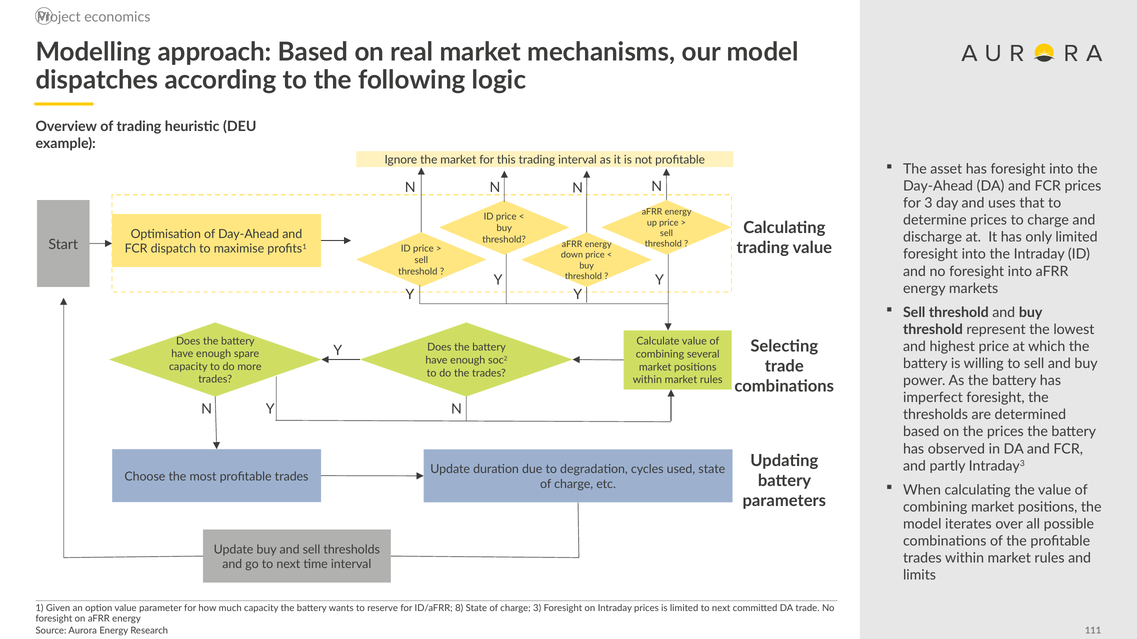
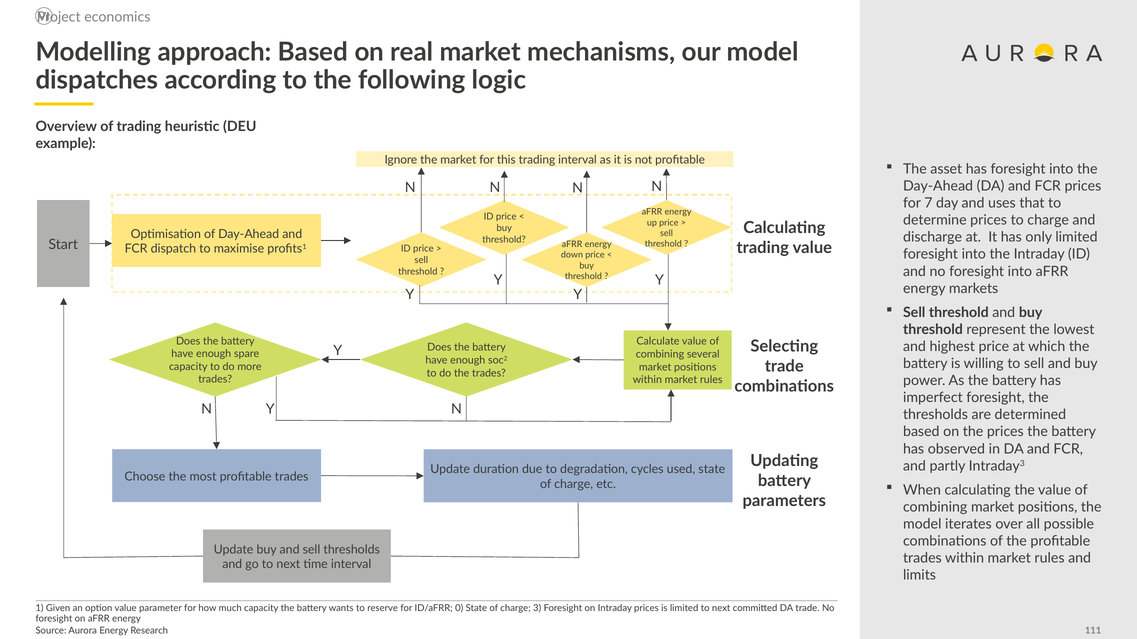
for 3: 3 -> 7
8: 8 -> 0
